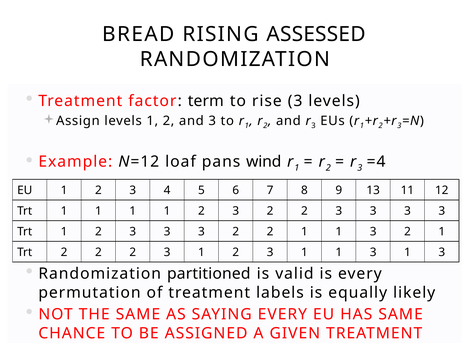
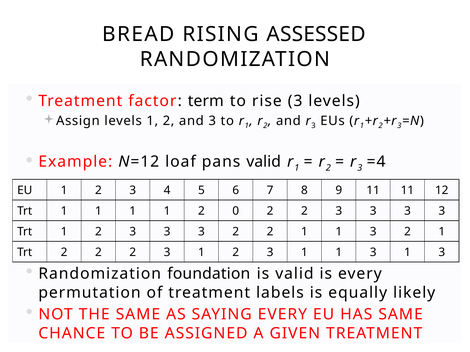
pans wind: wind -> valid
9 13: 13 -> 11
1 1 2 3: 3 -> 0
partitioned: partitioned -> foundation
